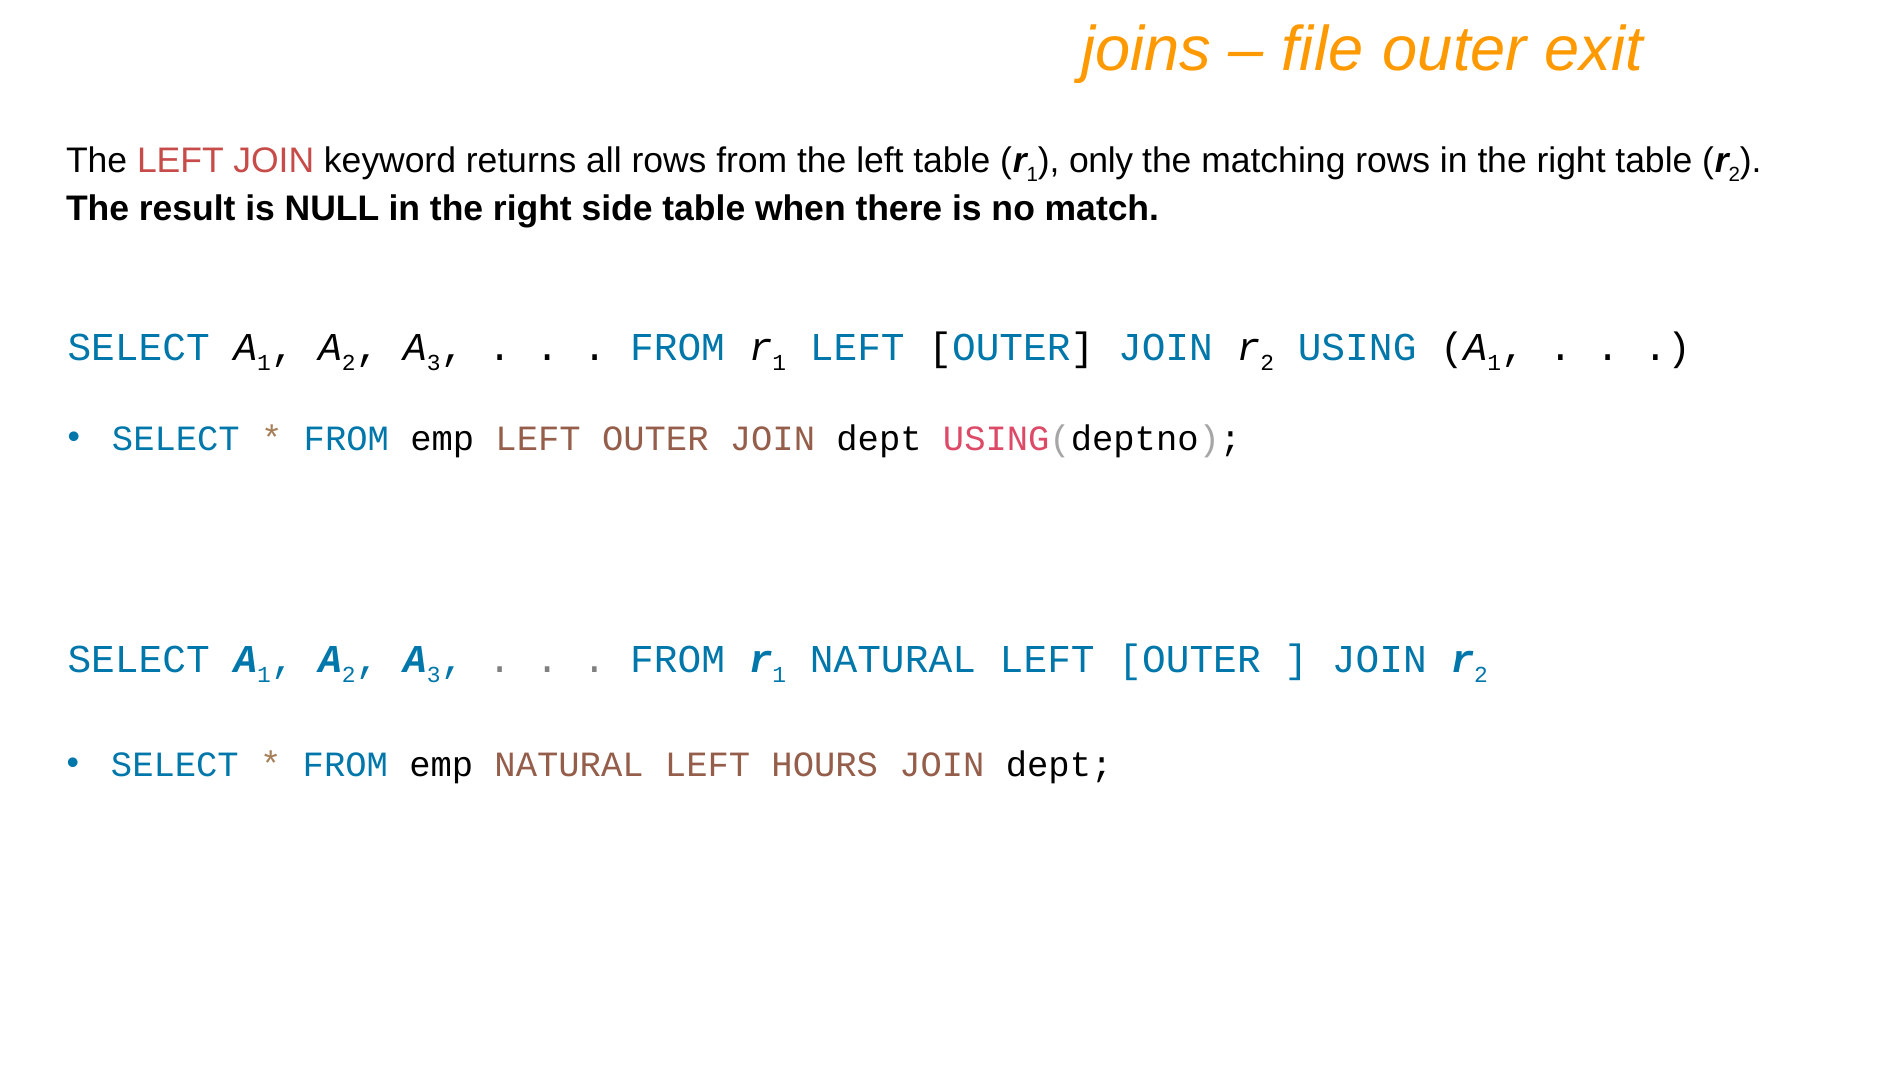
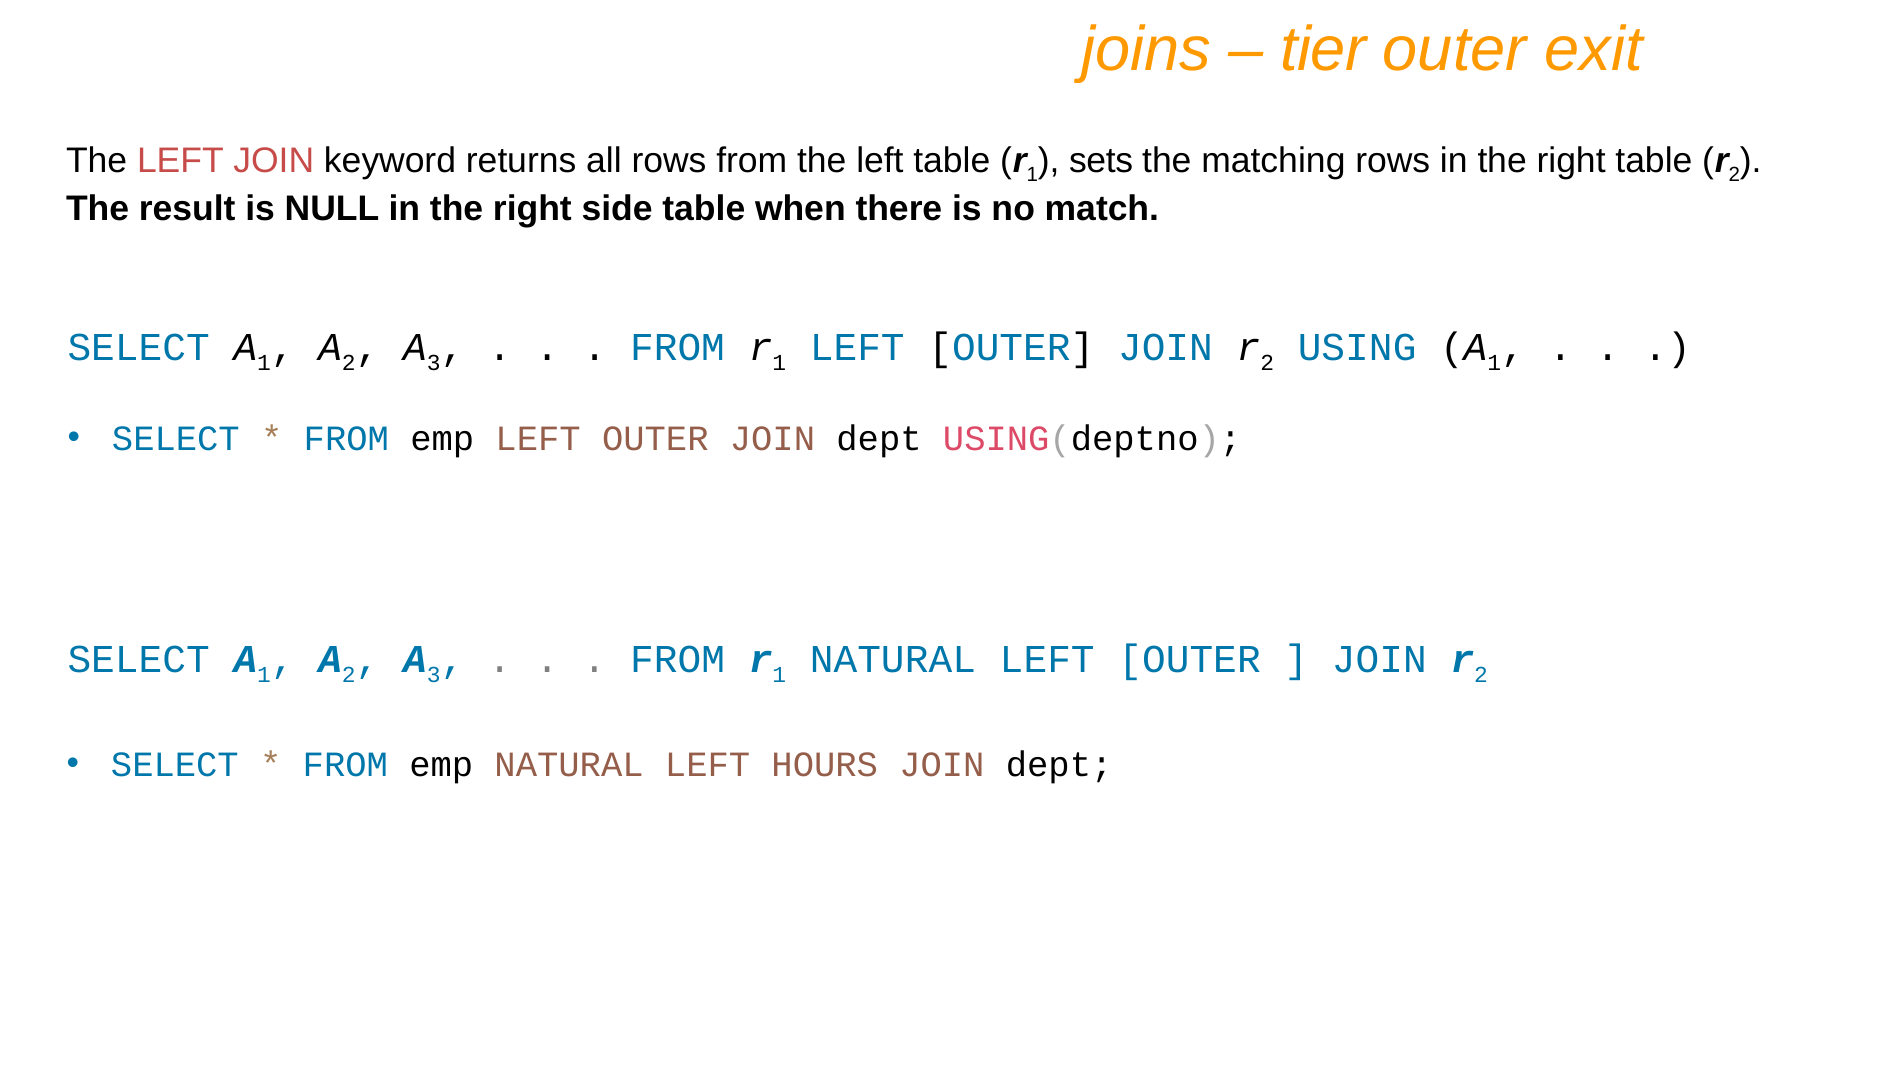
file: file -> tier
only: only -> sets
